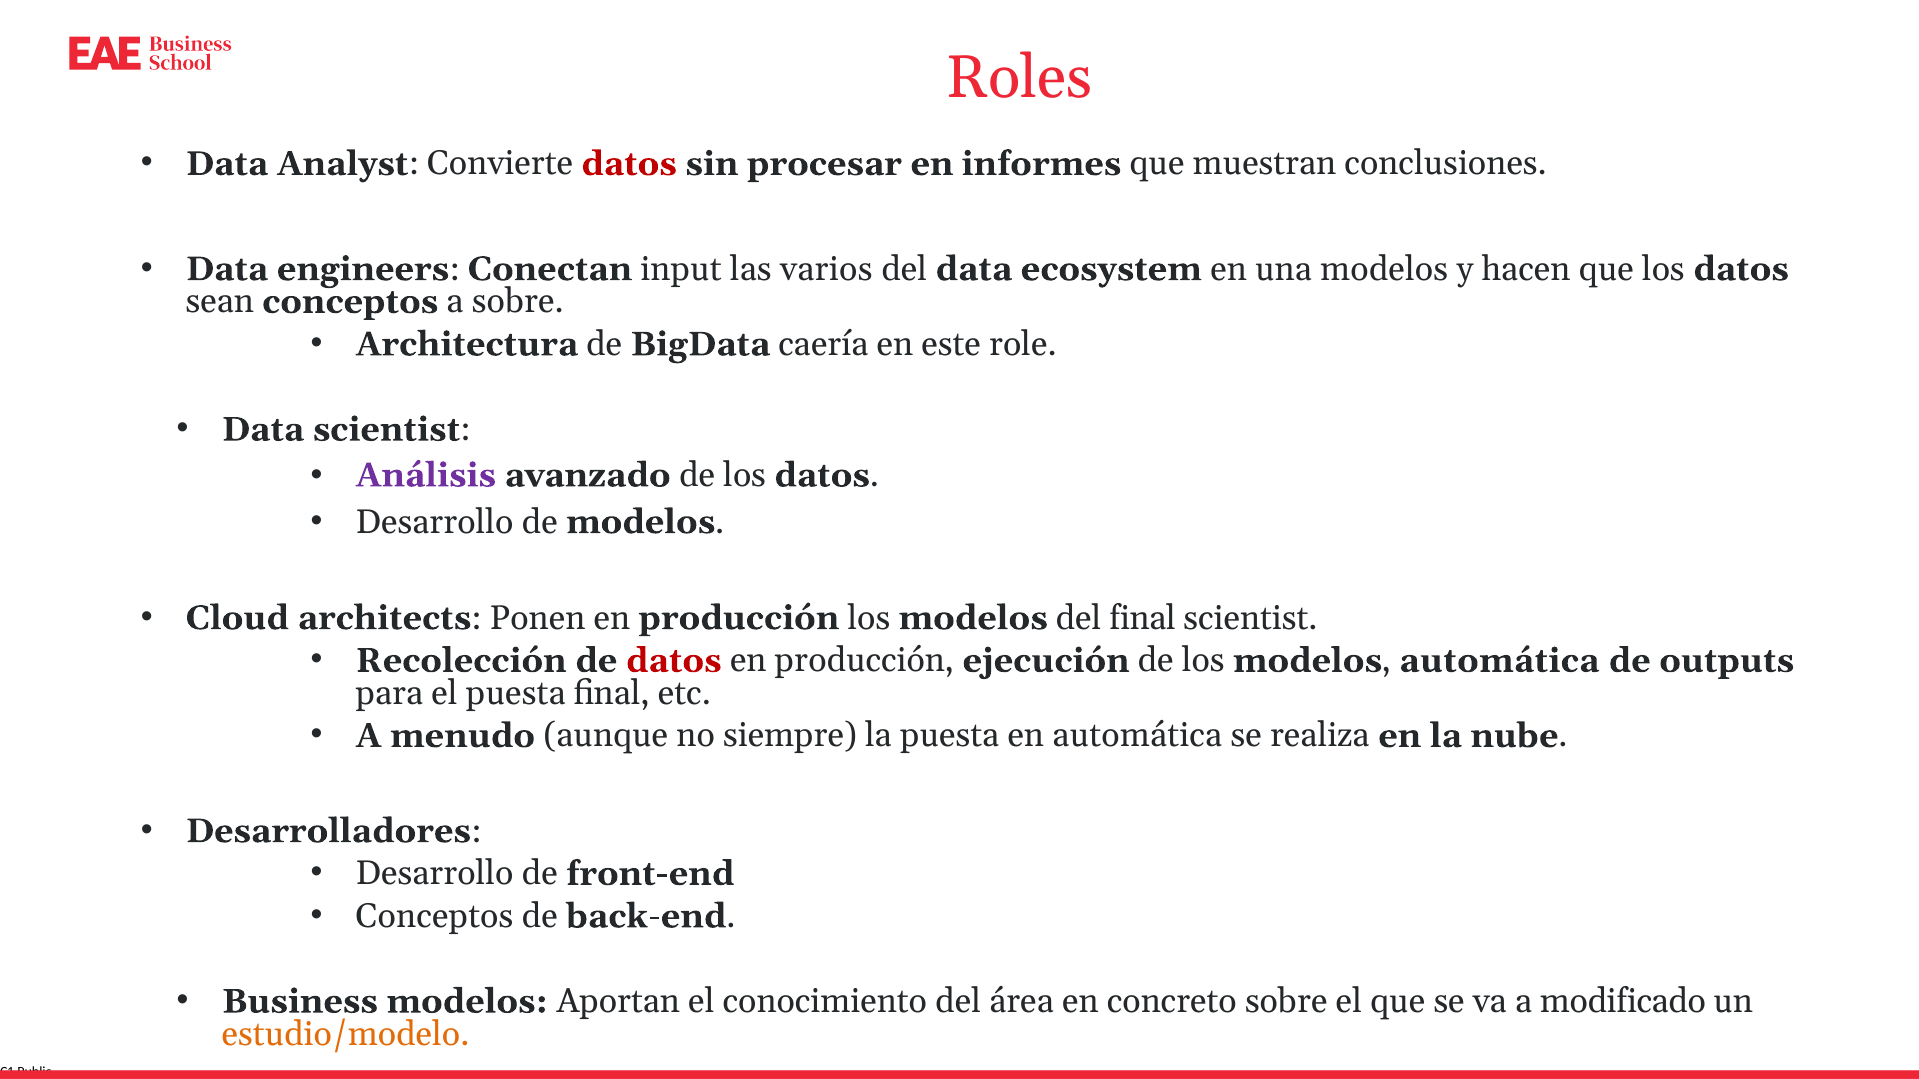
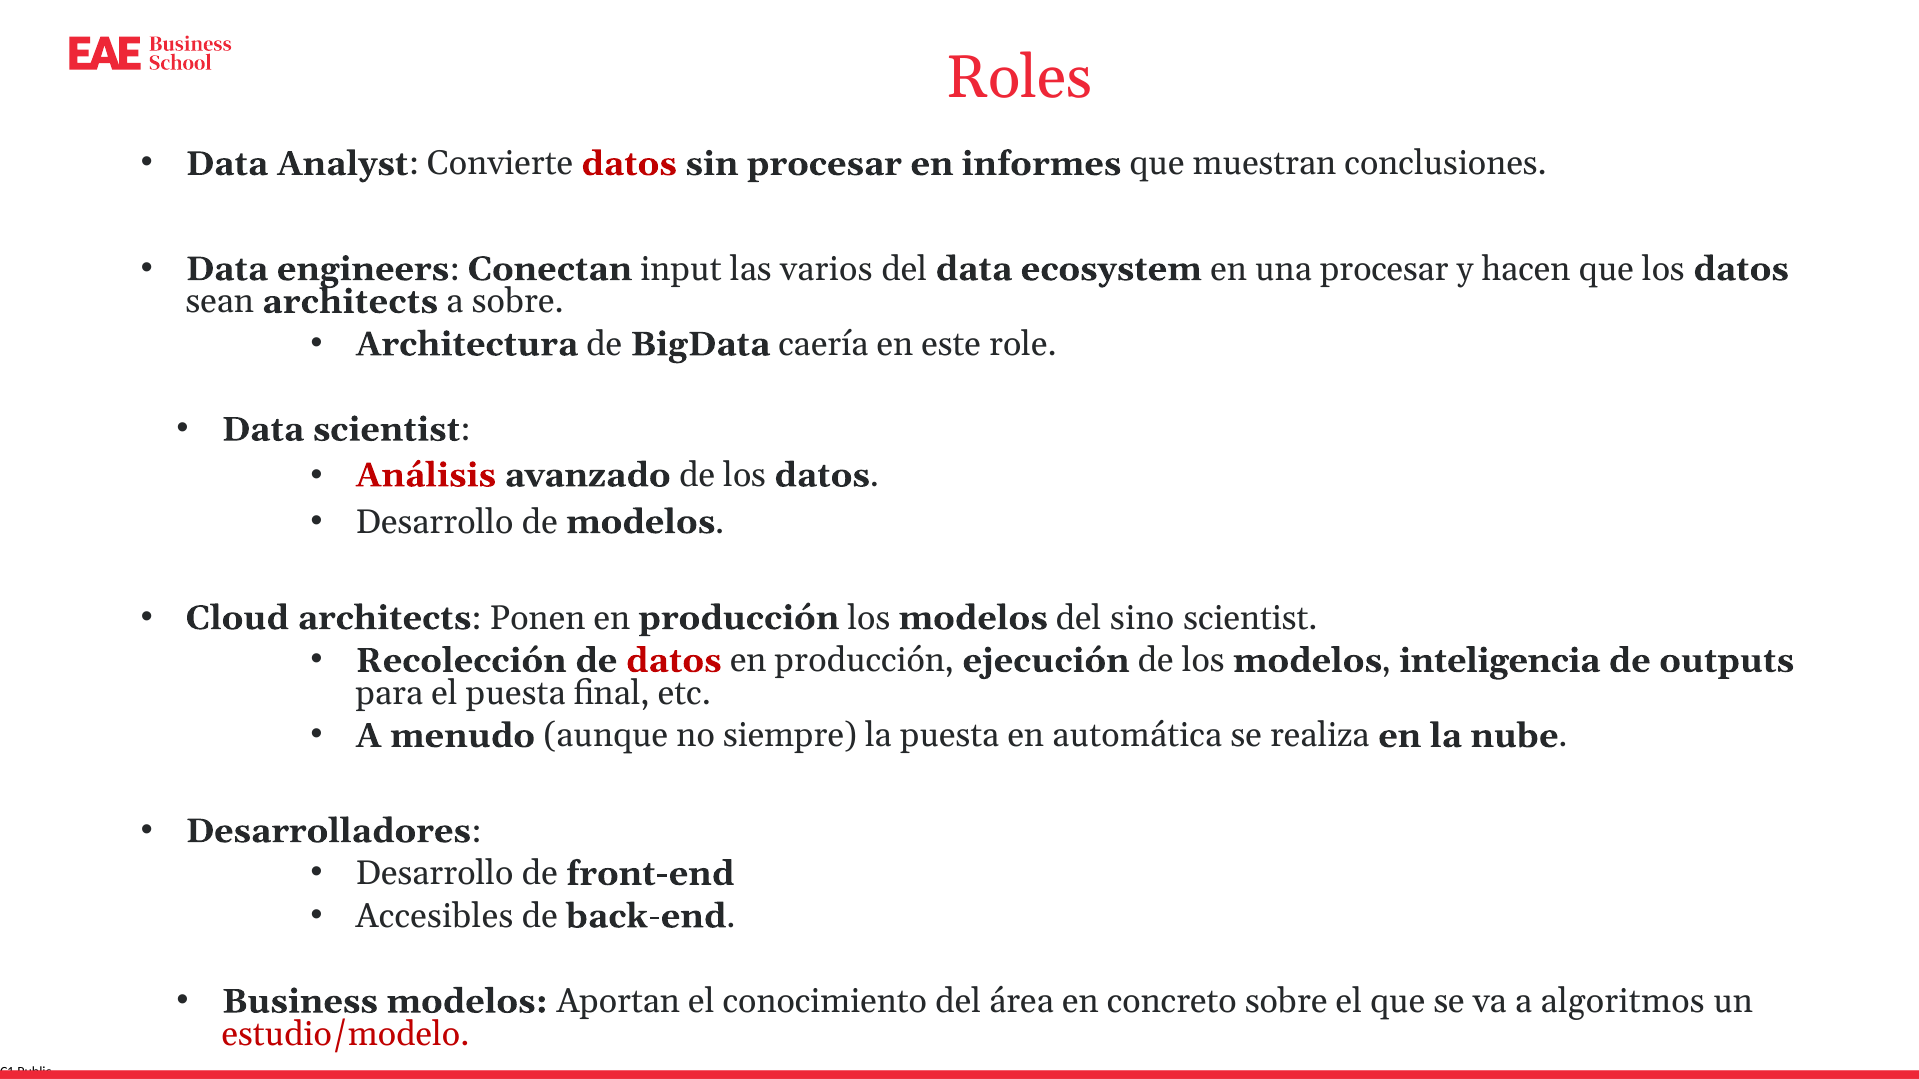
una modelos: modelos -> procesar
sean conceptos: conceptos -> architects
Análisis colour: purple -> red
del final: final -> sino
modelos automática: automática -> inteligencia
Conceptos at (435, 917): Conceptos -> Accesibles
modificado: modificado -> algoritmos
estudio/modelo colour: orange -> red
